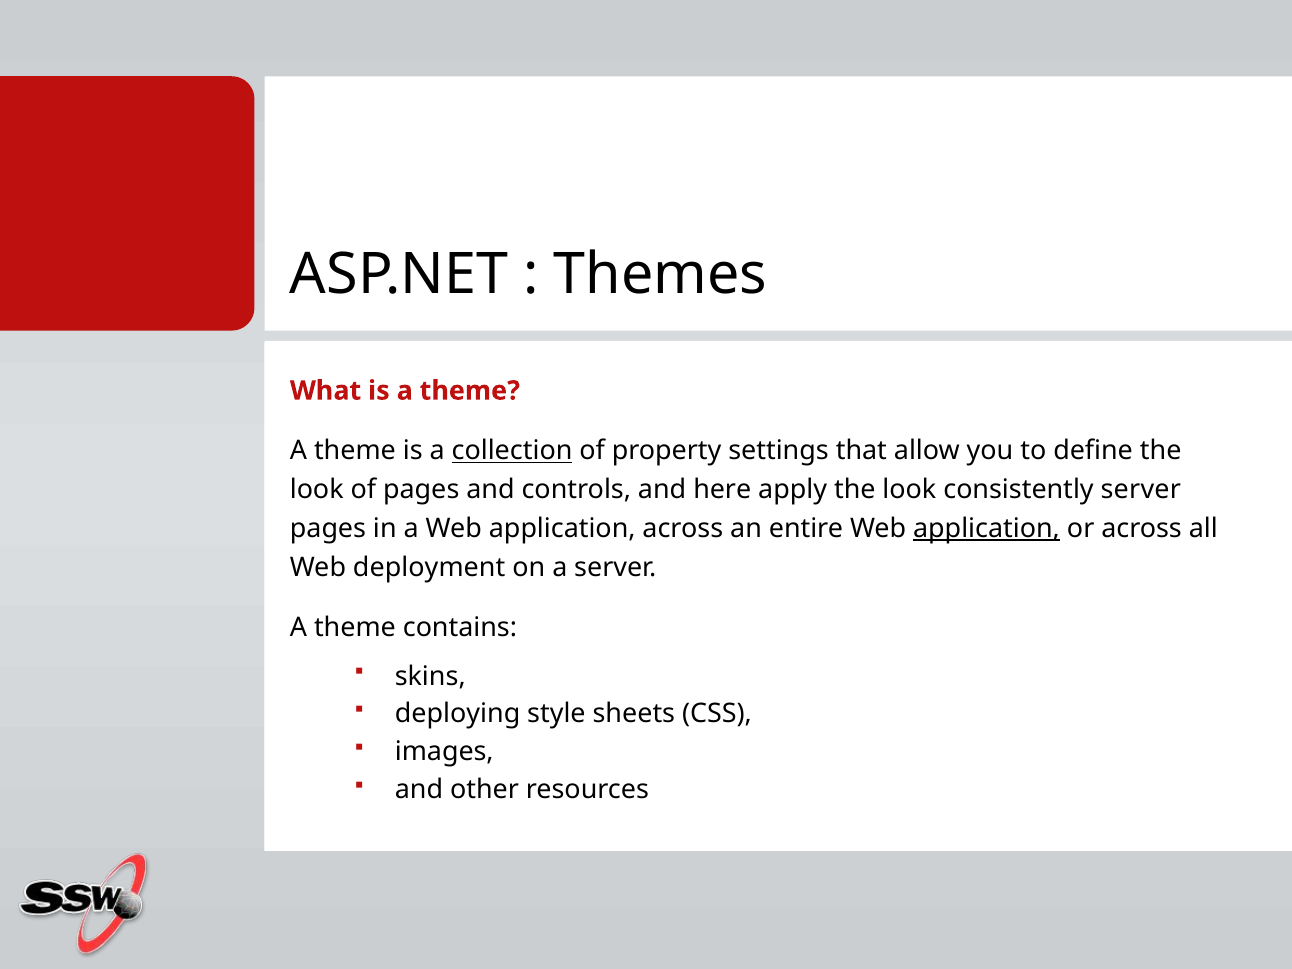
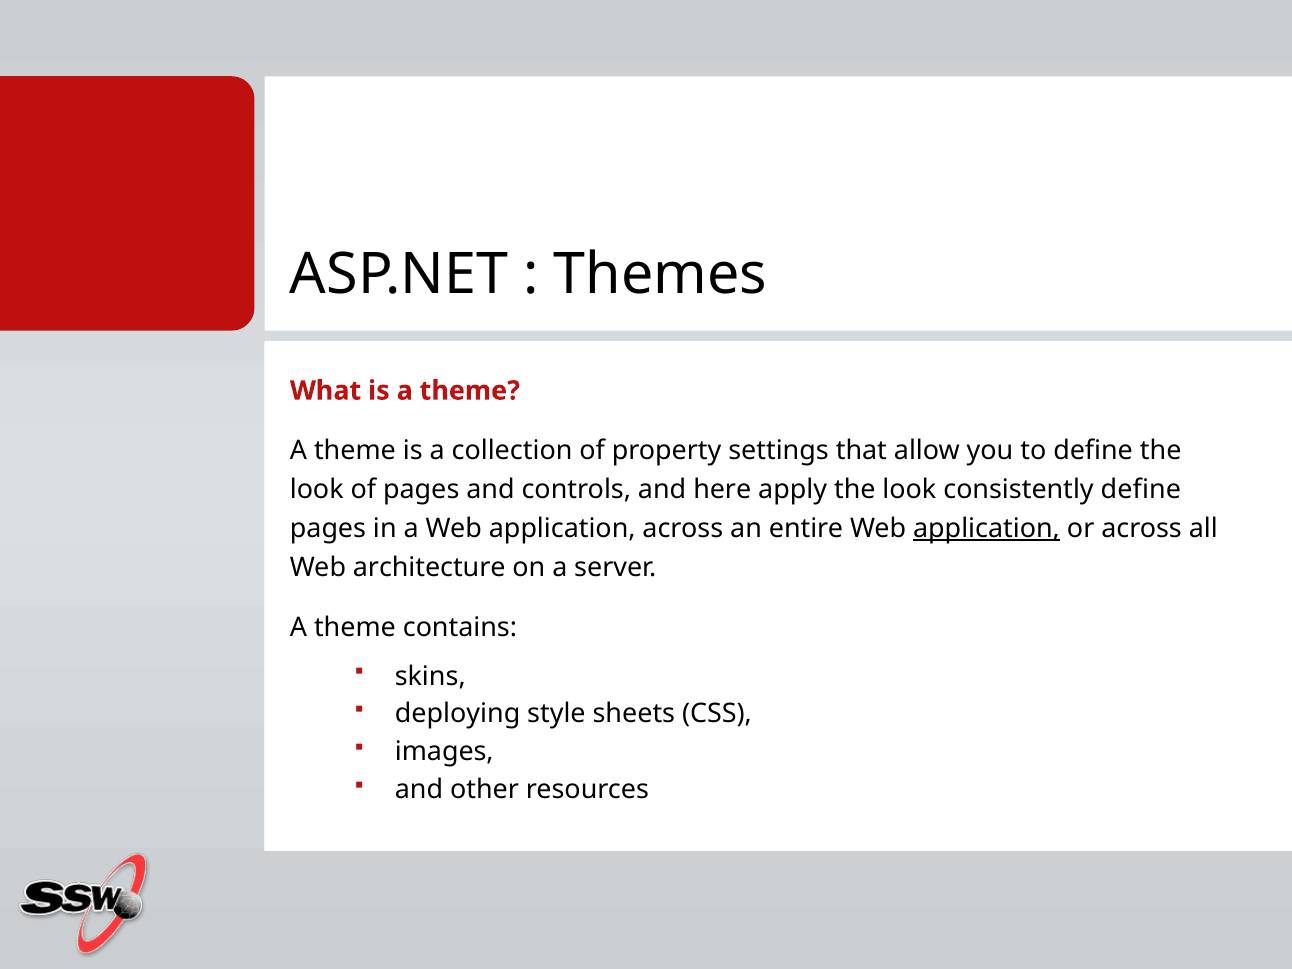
collection underline: present -> none
consistently server: server -> define
deployment: deployment -> architecture
